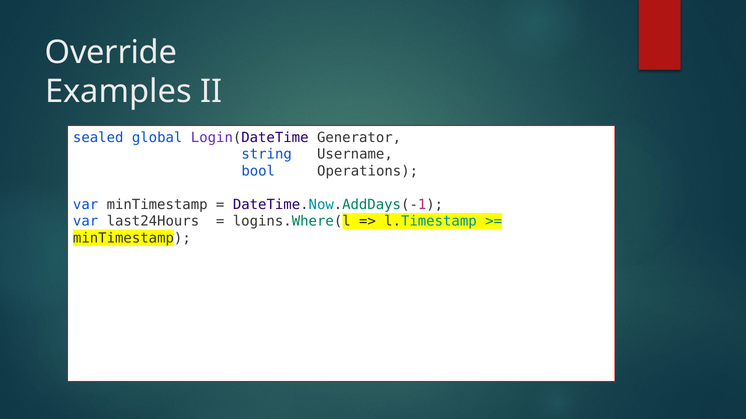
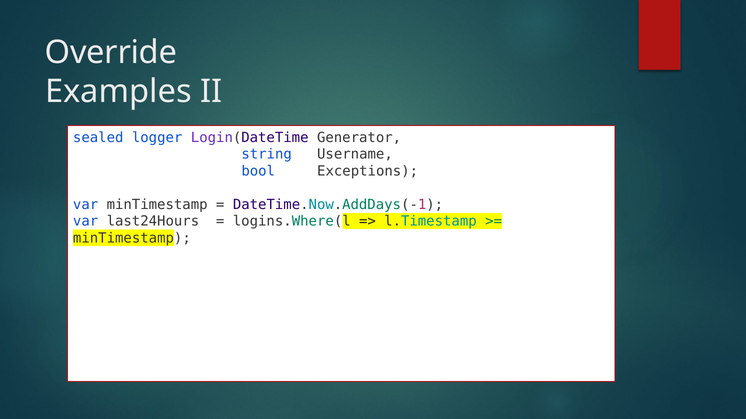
global: global -> logger
Operations: Operations -> Exceptions
